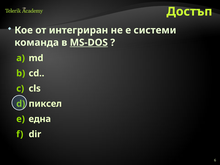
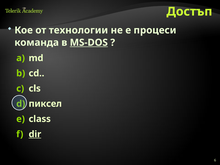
интегриран: интегриран -> технологии
системи: системи -> процеси
една: една -> class
dir underline: none -> present
